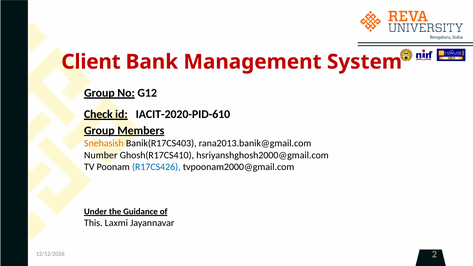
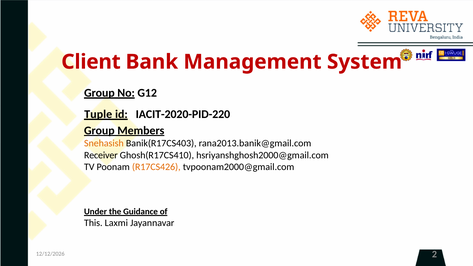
Check: Check -> Tuple
IACIT-2020-PID-610: IACIT-2020-PID-610 -> IACIT-2020-PID-220
Number: Number -> Receiver
R17CS426 colour: blue -> orange
